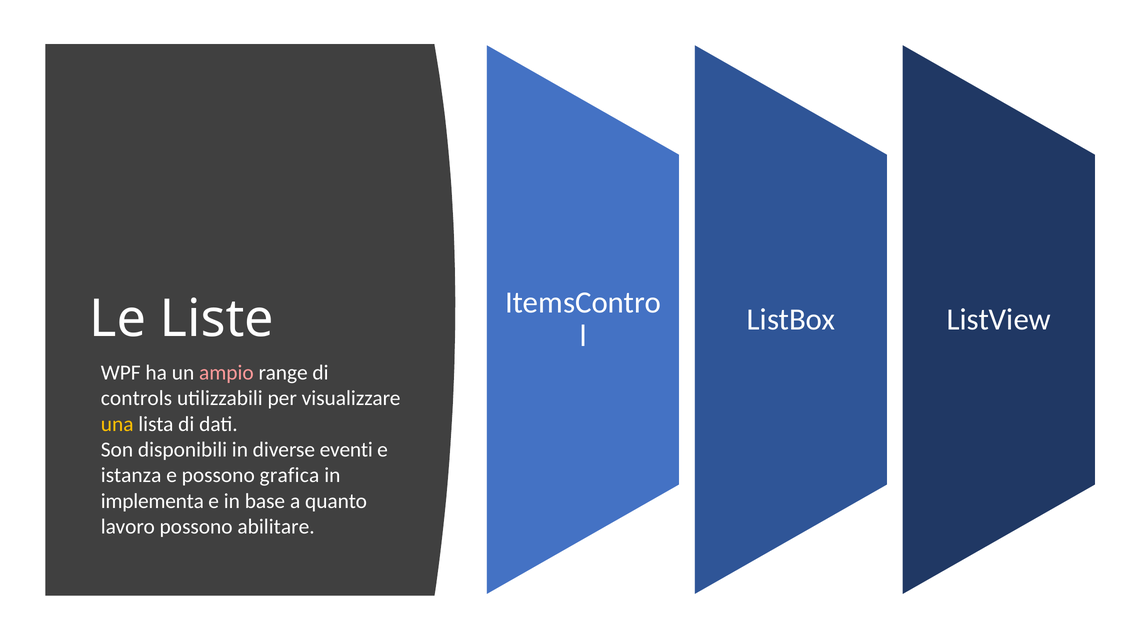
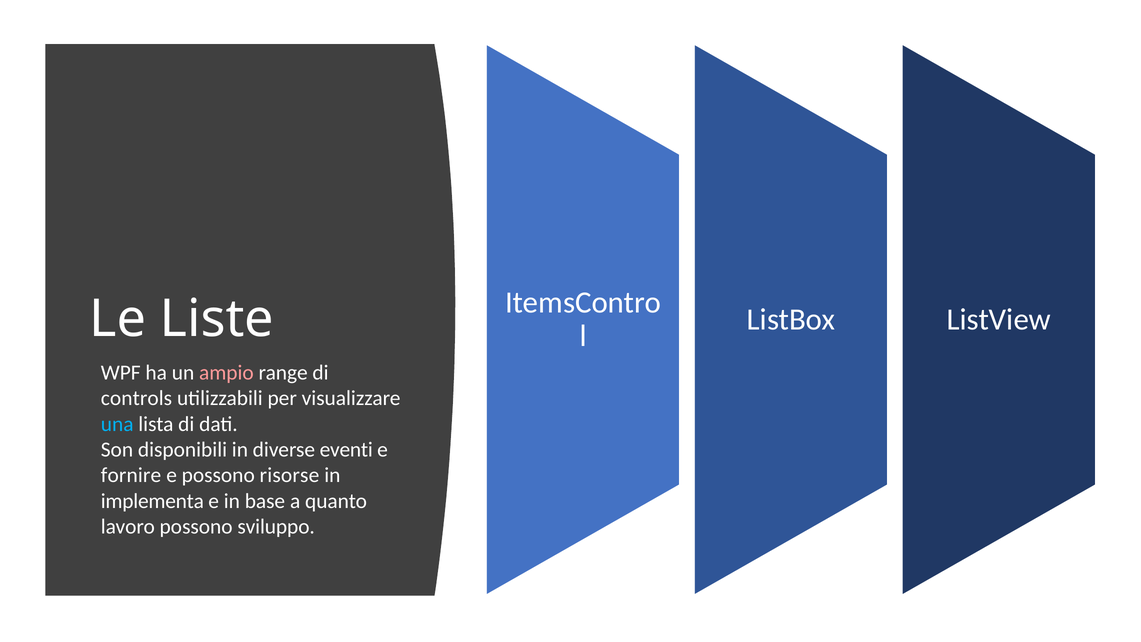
una colour: yellow -> light blue
istanza: istanza -> fornire
grafica: grafica -> risorse
abilitare: abilitare -> sviluppo
